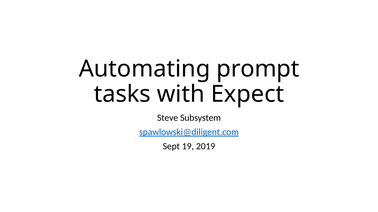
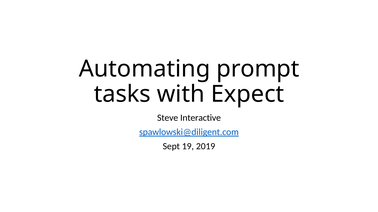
Subsystem: Subsystem -> Interactive
